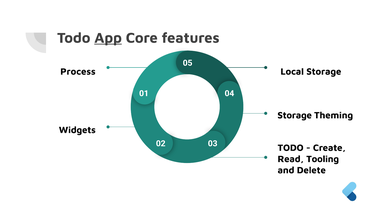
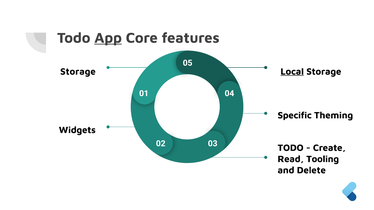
Process at (78, 72): Process -> Storage
Local underline: none -> present
Storage at (295, 115): Storage -> Specific
